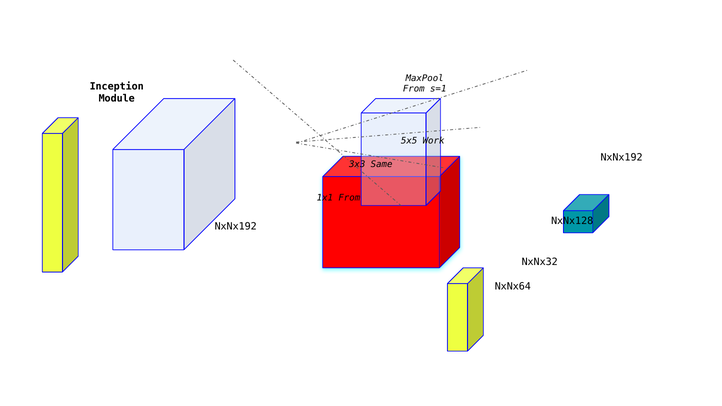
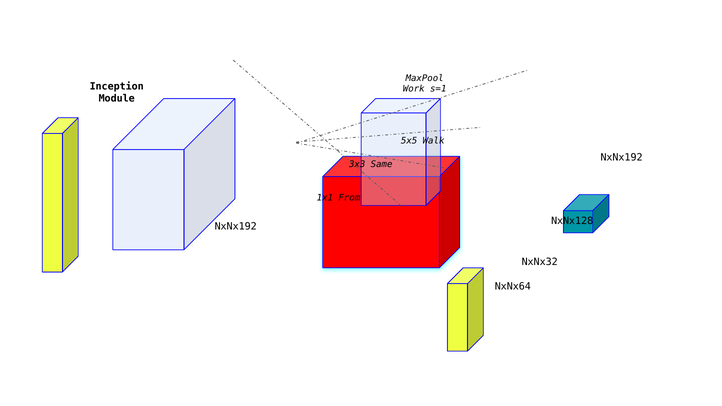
From at (414, 89): From -> Work
Work: Work -> Walk
